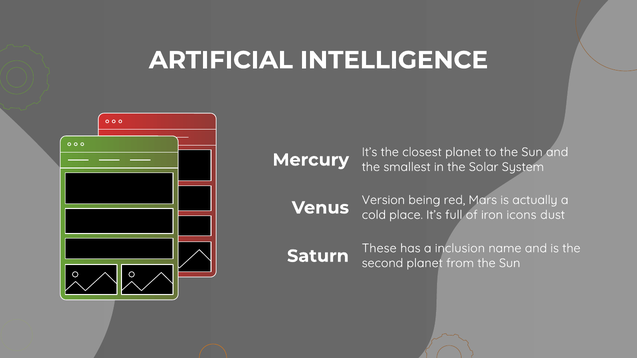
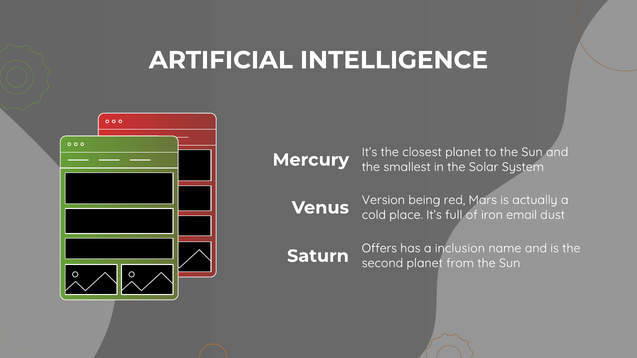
icons: icons -> email
These: These -> Offers
